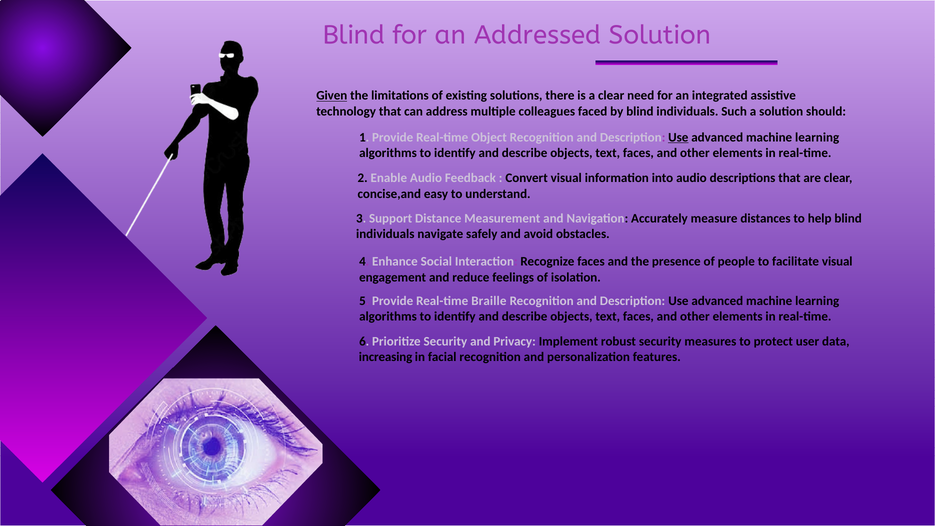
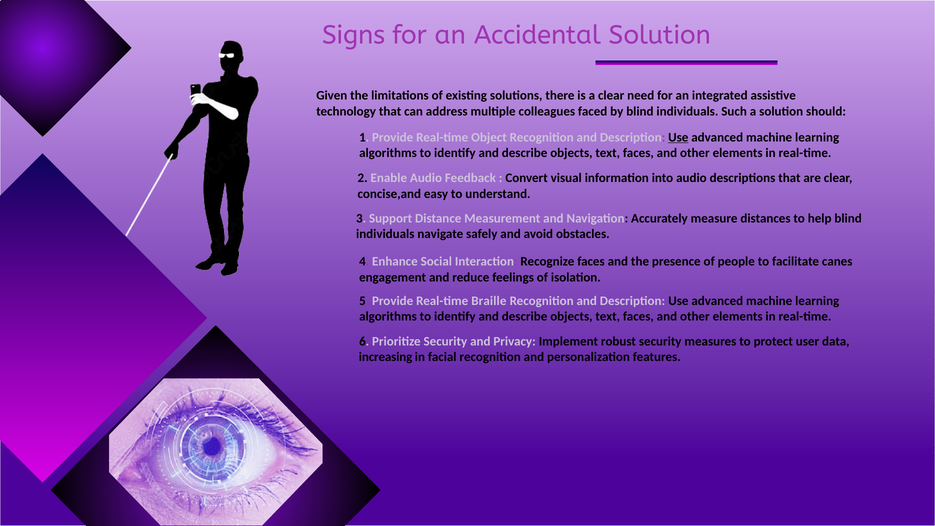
Blind at (354, 35): Blind -> Signs
Addressed: Addressed -> Accidental
Given underline: present -> none
facilitate visual: visual -> canes
